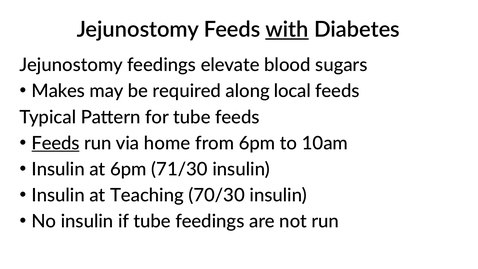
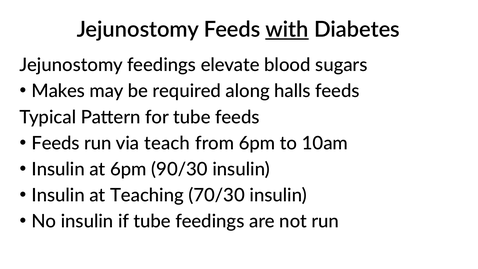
local: local -> halls
Feeds at (56, 143) underline: present -> none
home: home -> teach
71/30: 71/30 -> 90/30
